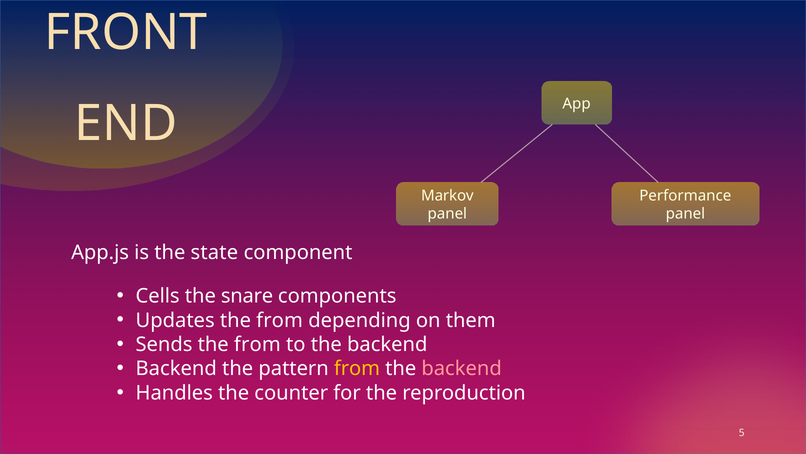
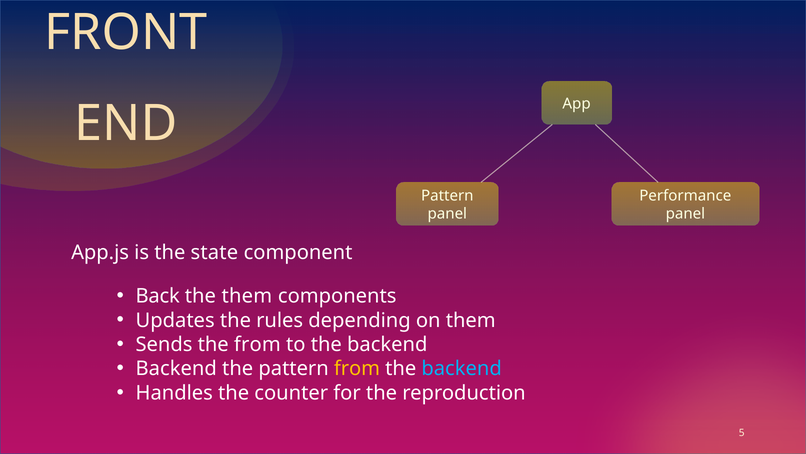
Markov at (447, 196): Markov -> Pattern
Cells: Cells -> Back
the snare: snare -> them
Updates the from: from -> rules
backend at (462, 368) colour: pink -> light blue
